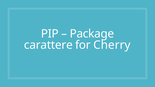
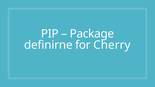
carattere: carattere -> definirne
